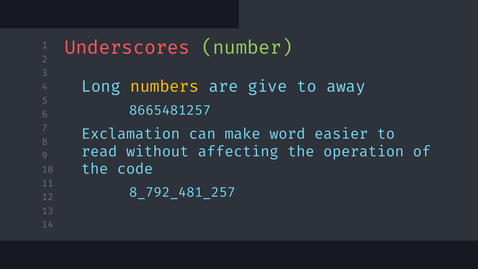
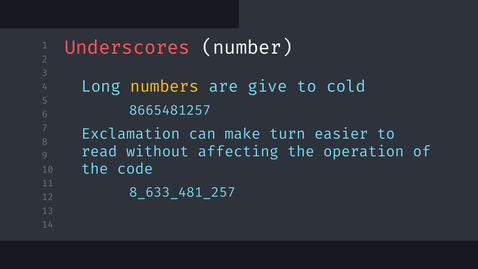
number colour: light green -> white
away: away -> cold
word: word -> turn
8_792_481_257: 8_792_481_257 -> 8_633_481_257
